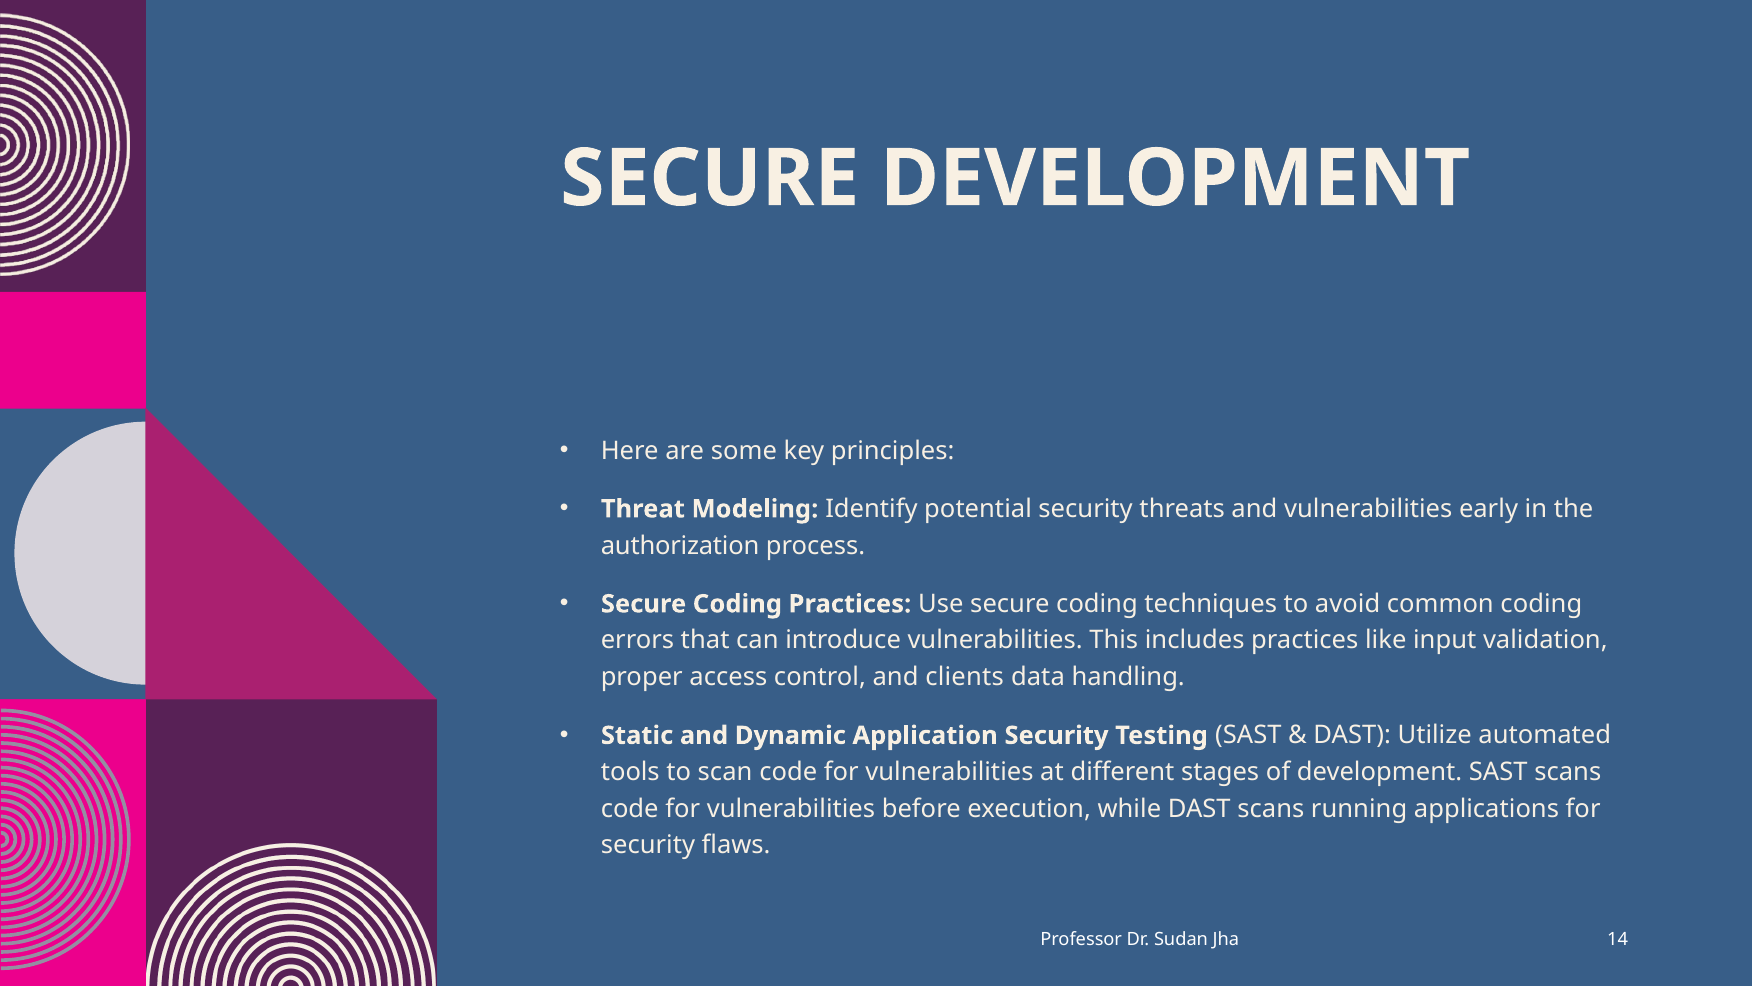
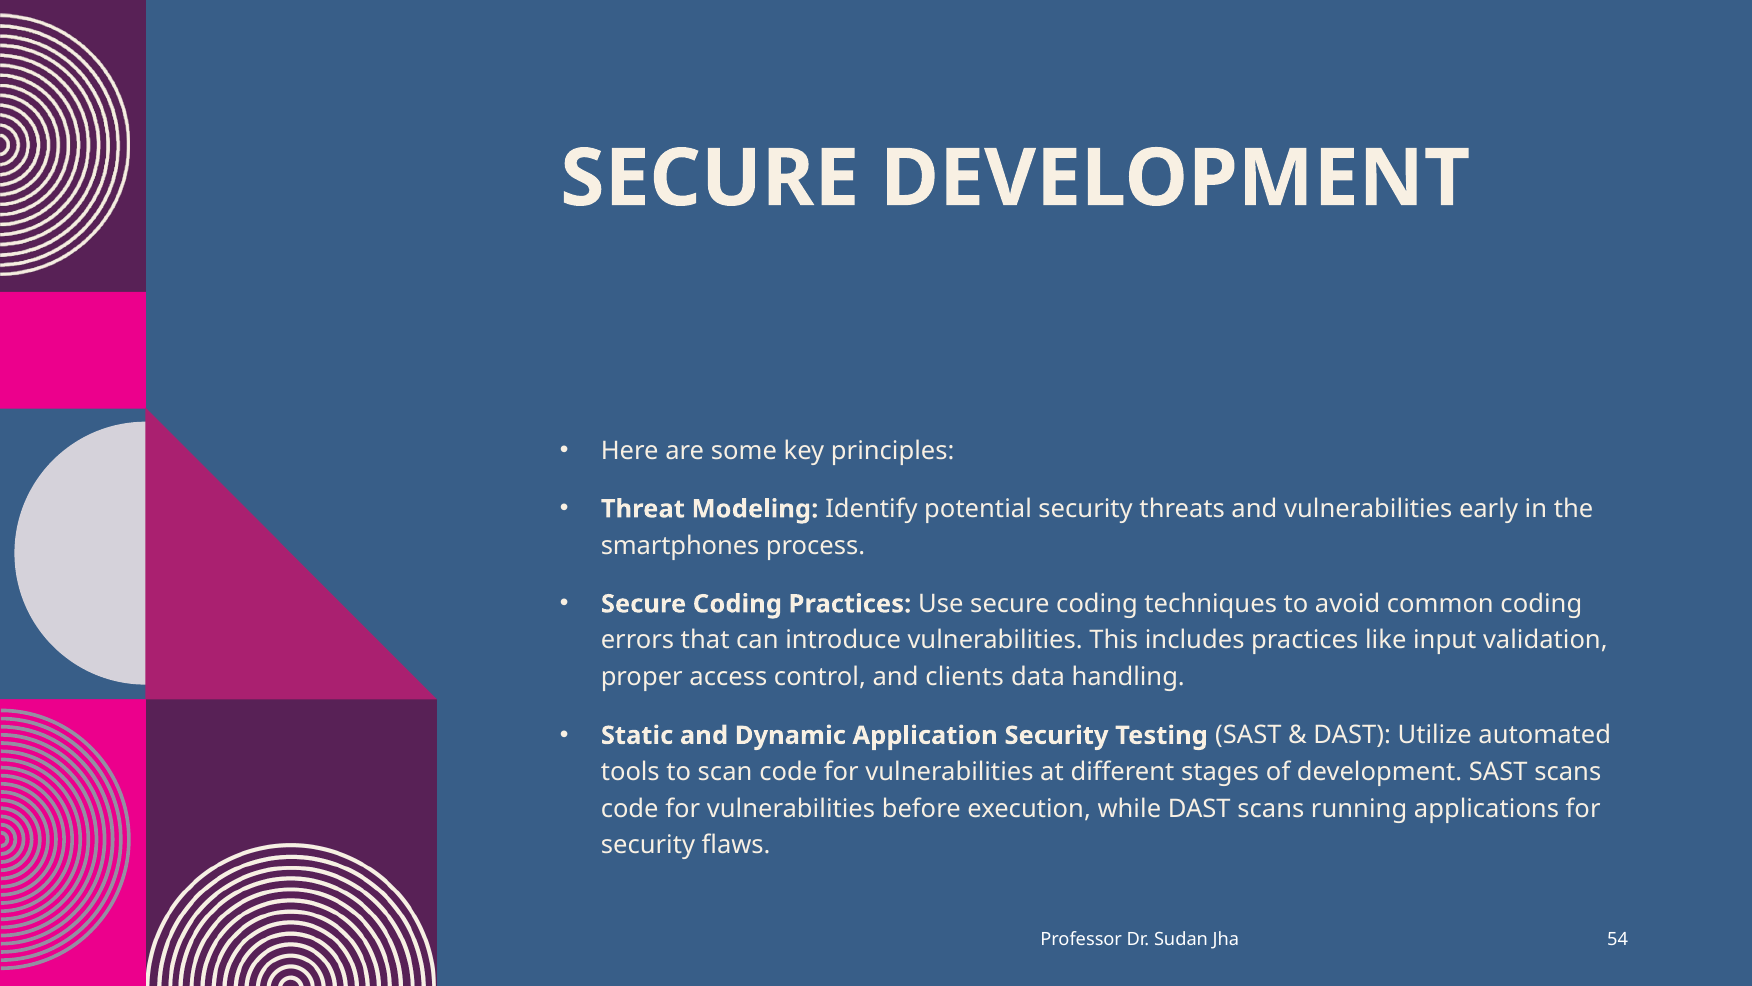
authorization: authorization -> smartphones
14: 14 -> 54
